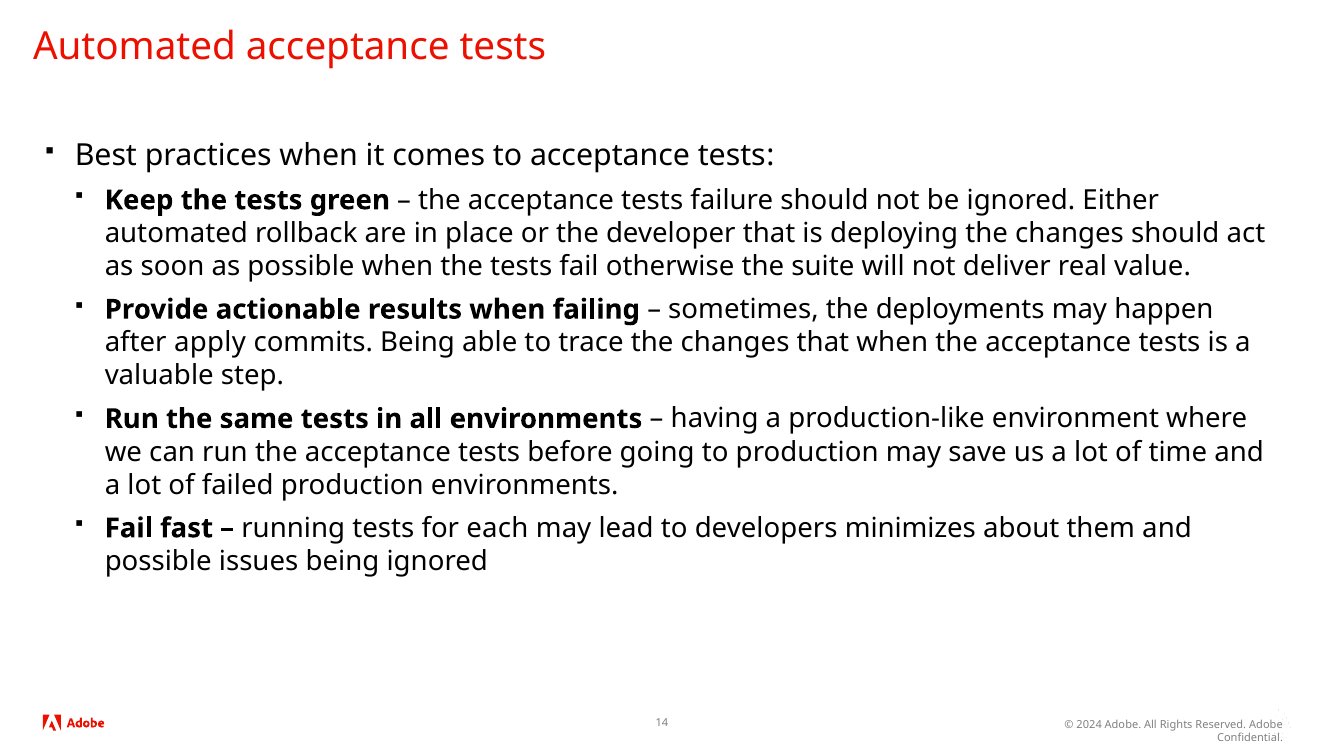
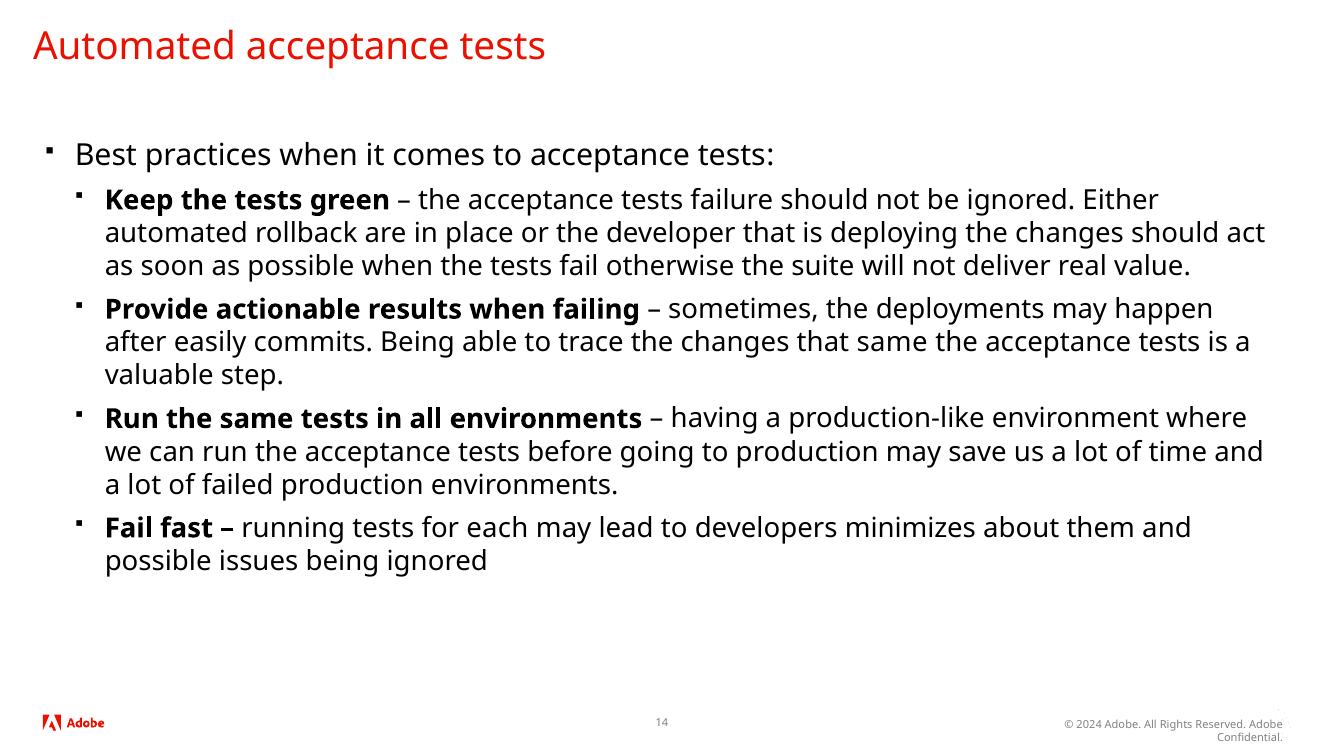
apply: apply -> easily
that when: when -> same
